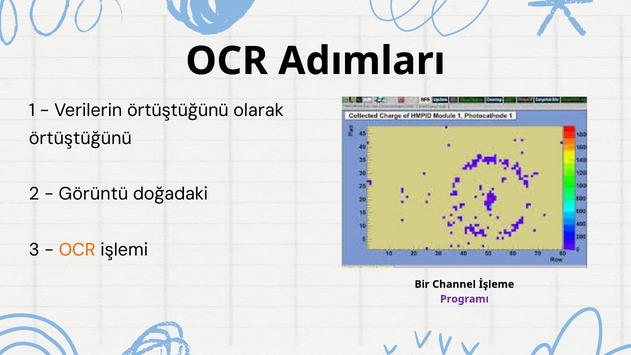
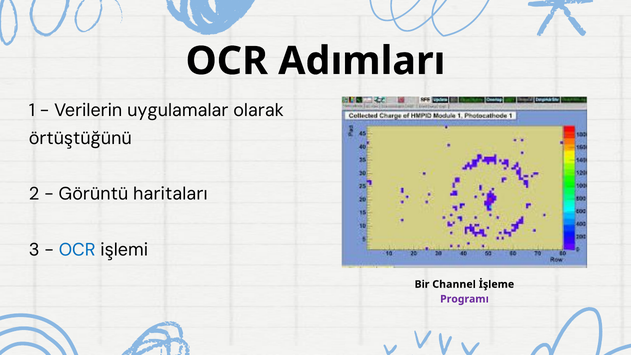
Verilerin örtüştüğünü: örtüştüğünü -> uygulamalar
doğadaki: doğadaki -> haritaları
OCR at (77, 250) colour: orange -> blue
